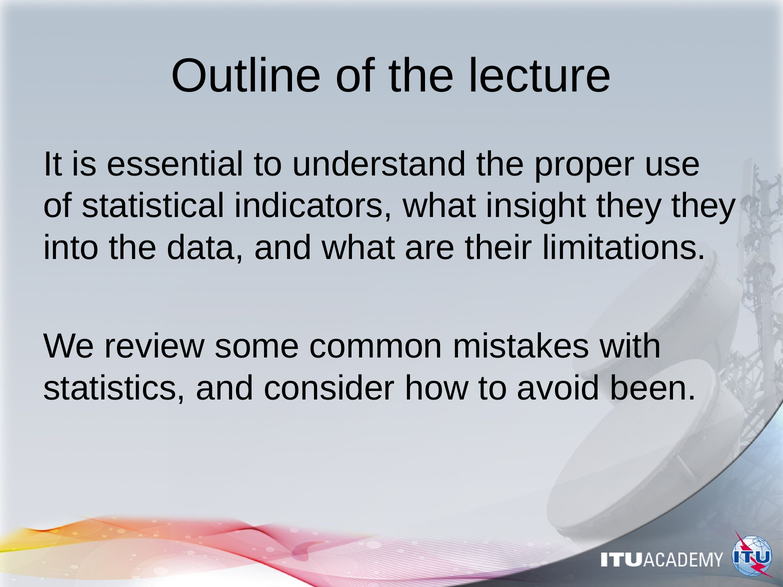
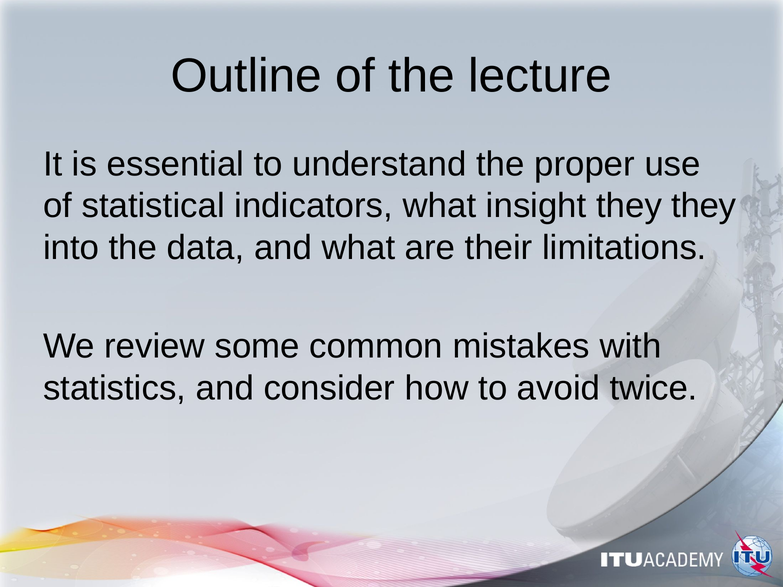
been: been -> twice
